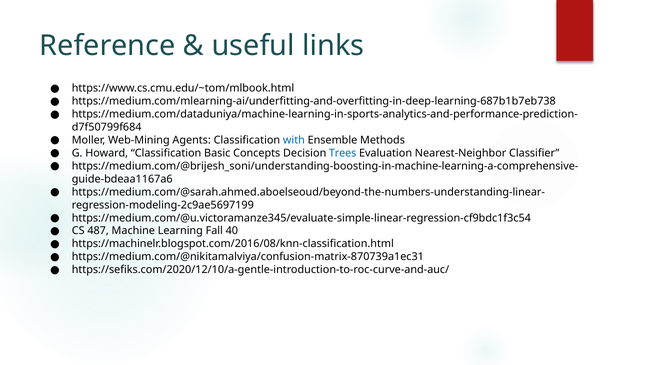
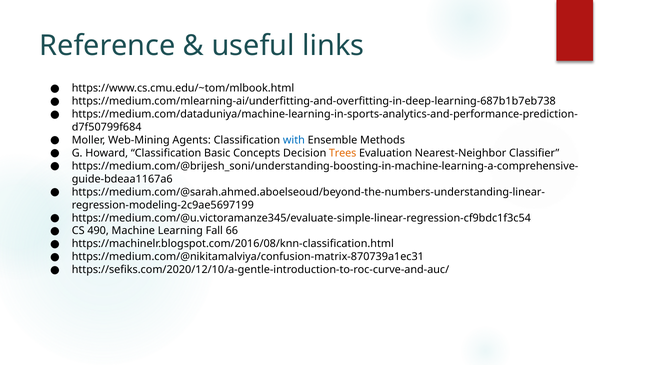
Trees colour: blue -> orange
487: 487 -> 490
40: 40 -> 66
